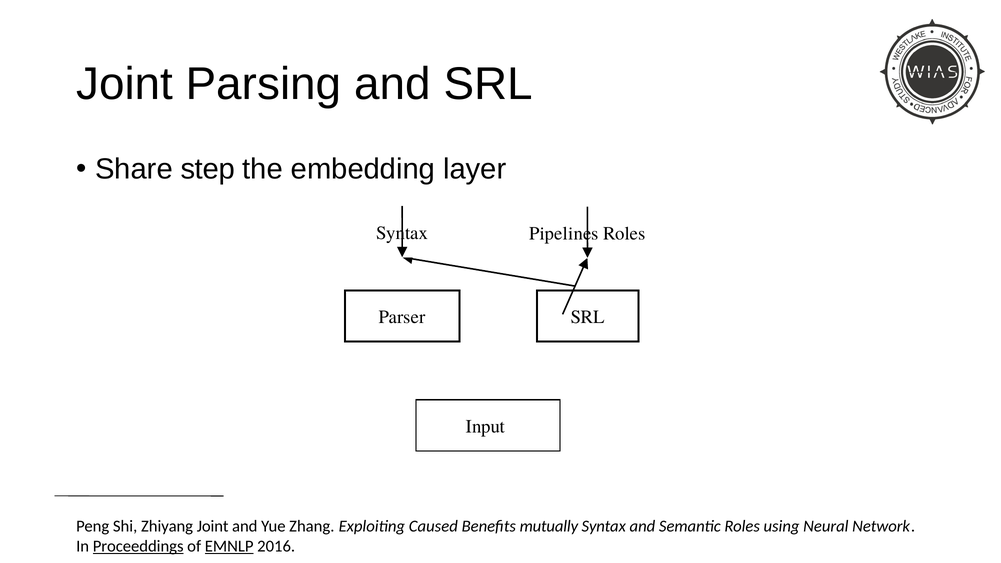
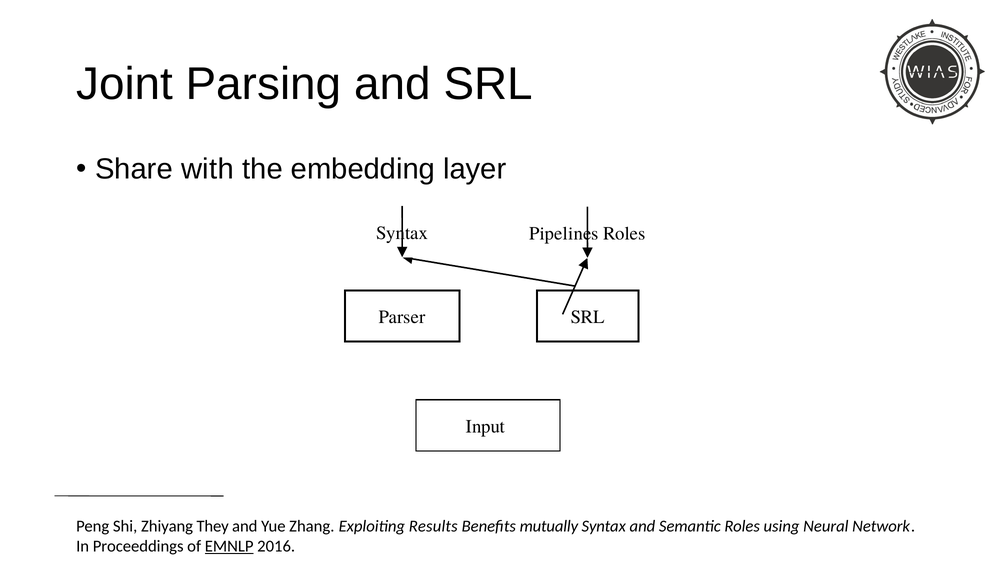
step: step -> with
Zhiyang Joint: Joint -> They
Caused: Caused -> Results
Proceeddings underline: present -> none
